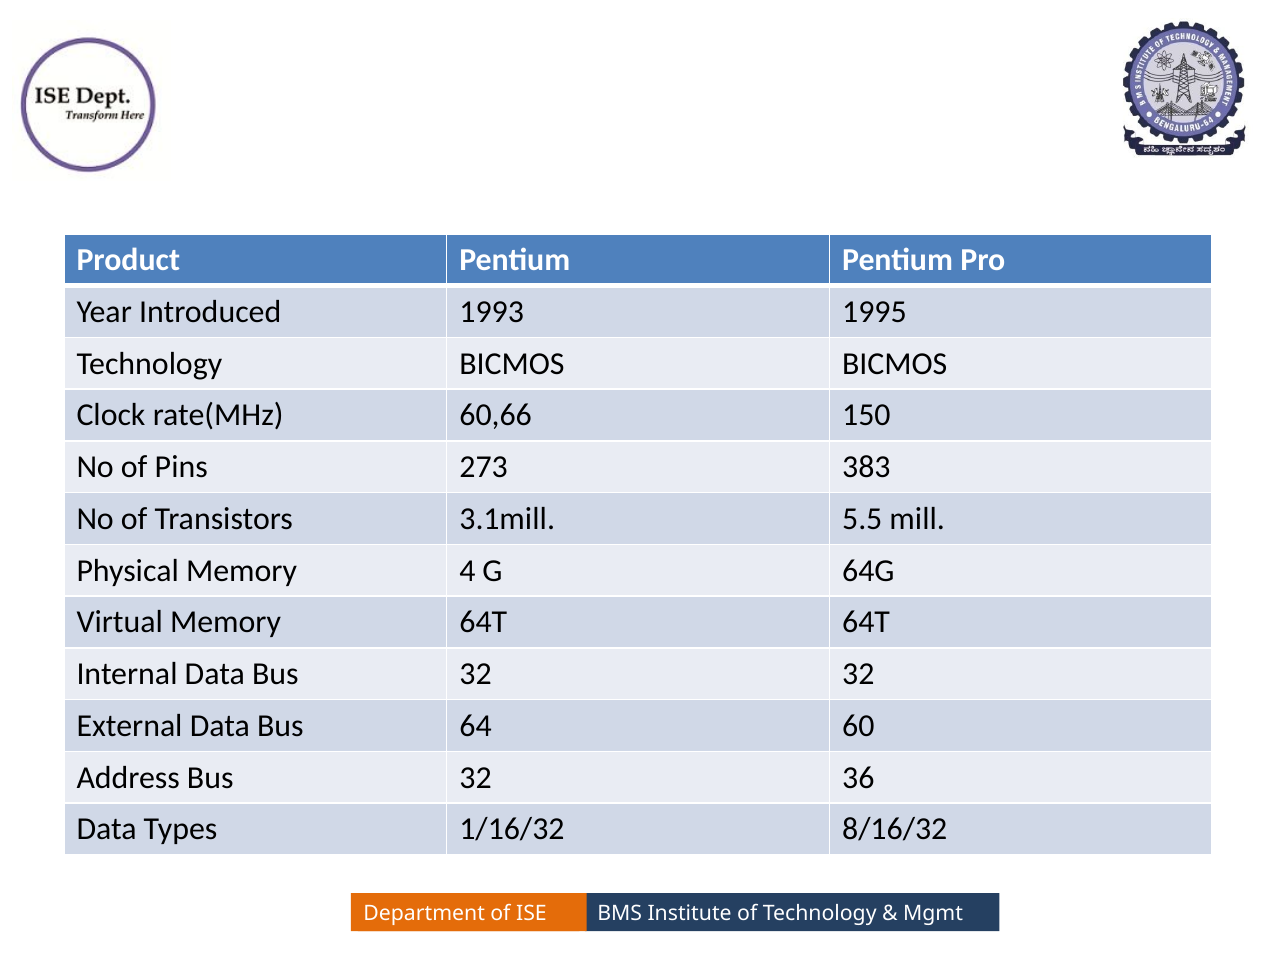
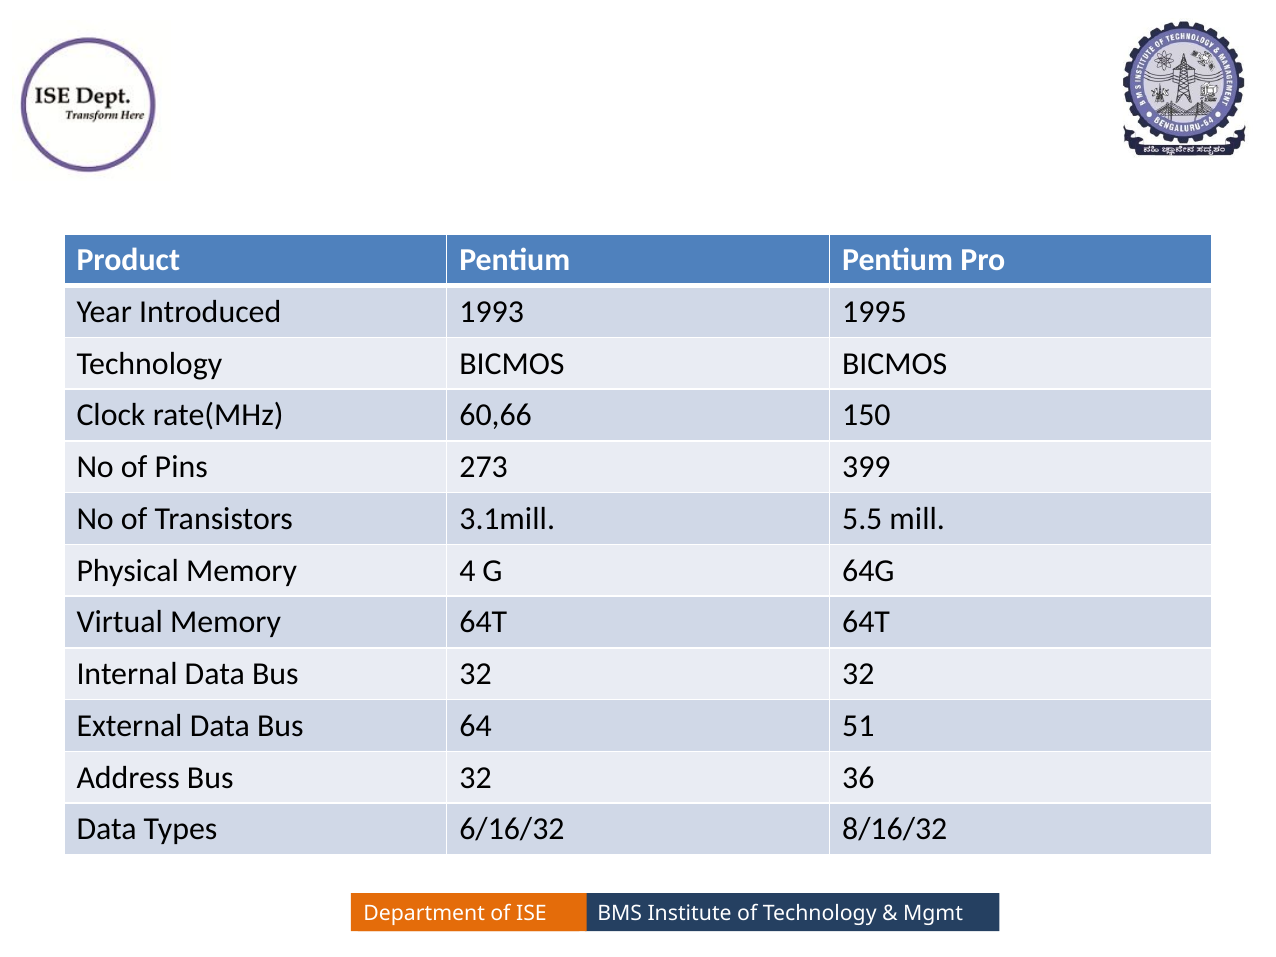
383: 383 -> 399
60: 60 -> 51
1/16/32: 1/16/32 -> 6/16/32
